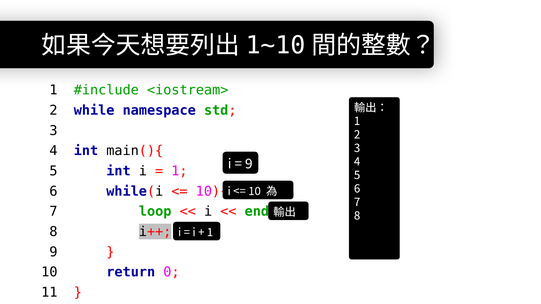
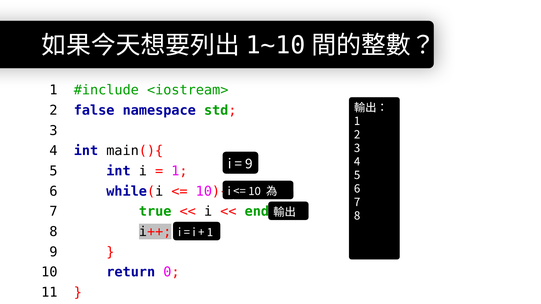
while: while -> false
loop: loop -> true
